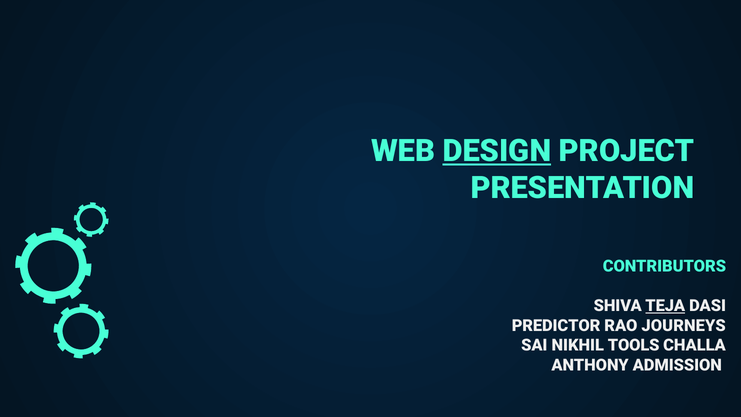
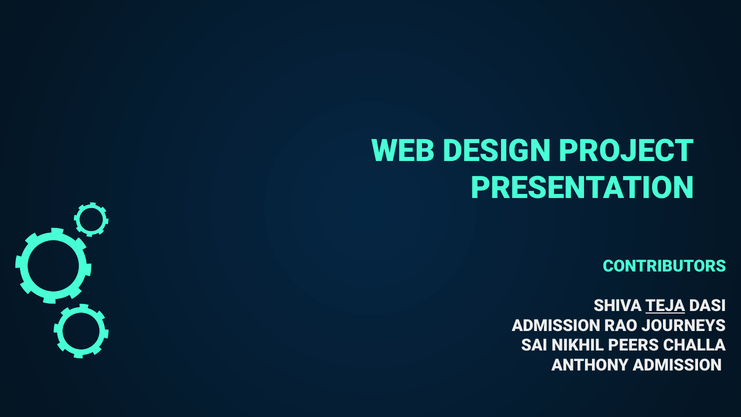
DESIGN underline: present -> none
PREDICTOR at (556, 326): PREDICTOR -> ADMISSION
TOOLS: TOOLS -> PEERS
